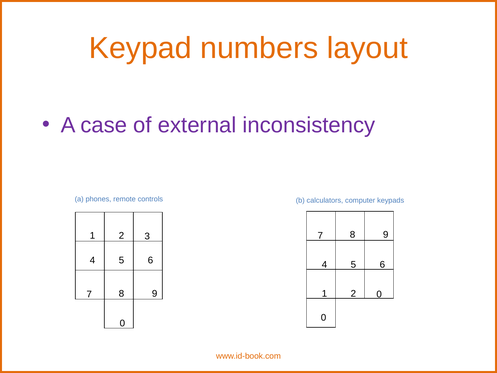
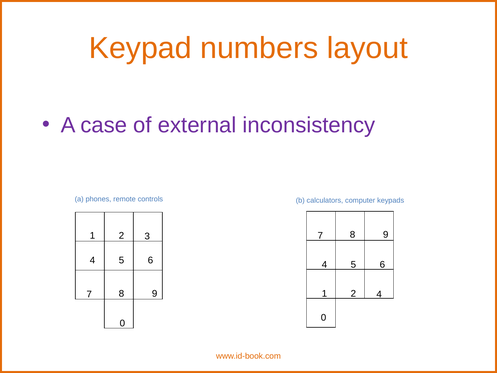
2 0: 0 -> 4
